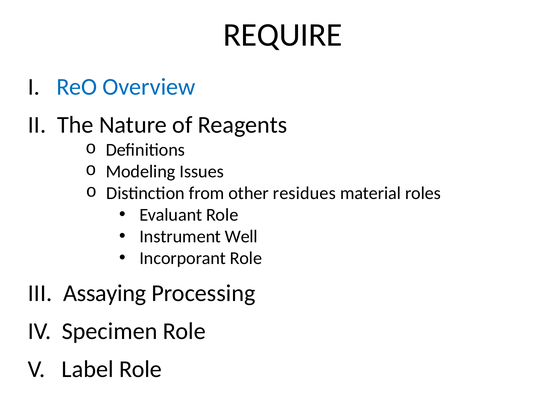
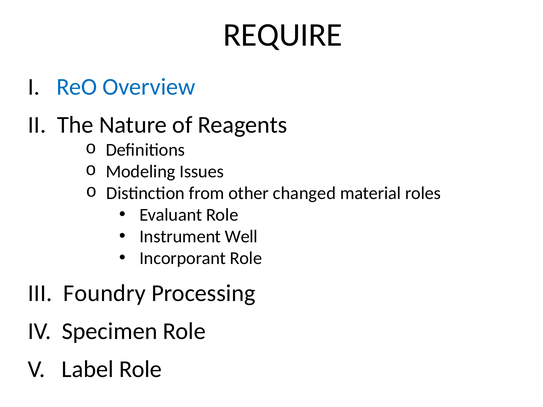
residues: residues -> changed
Assaying: Assaying -> Foundry
